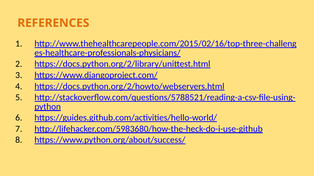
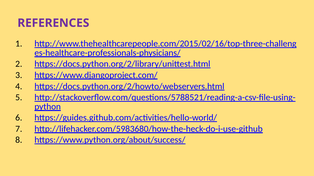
REFERENCES colour: orange -> purple
